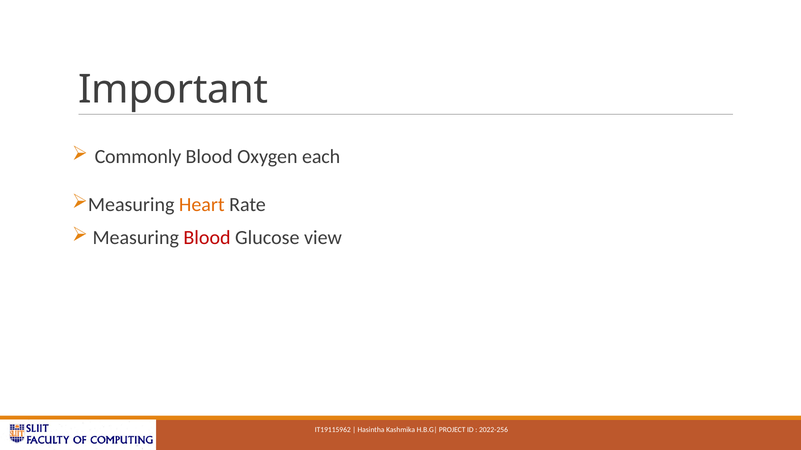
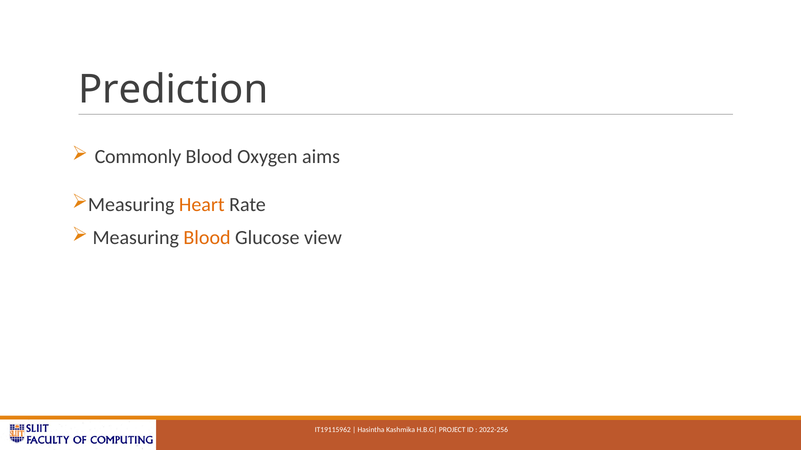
Important: Important -> Prediction
each: each -> aims
Blood at (207, 238) colour: red -> orange
